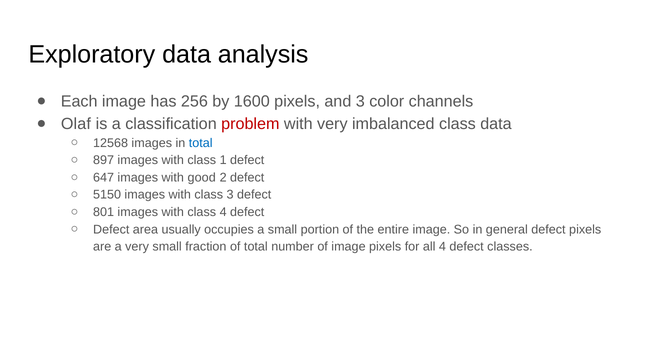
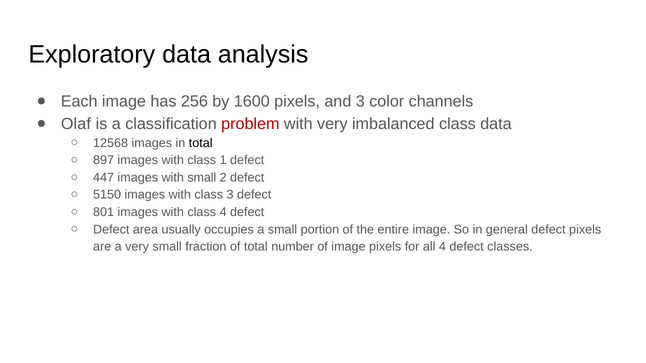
total at (201, 143) colour: blue -> black
647: 647 -> 447
with good: good -> small
